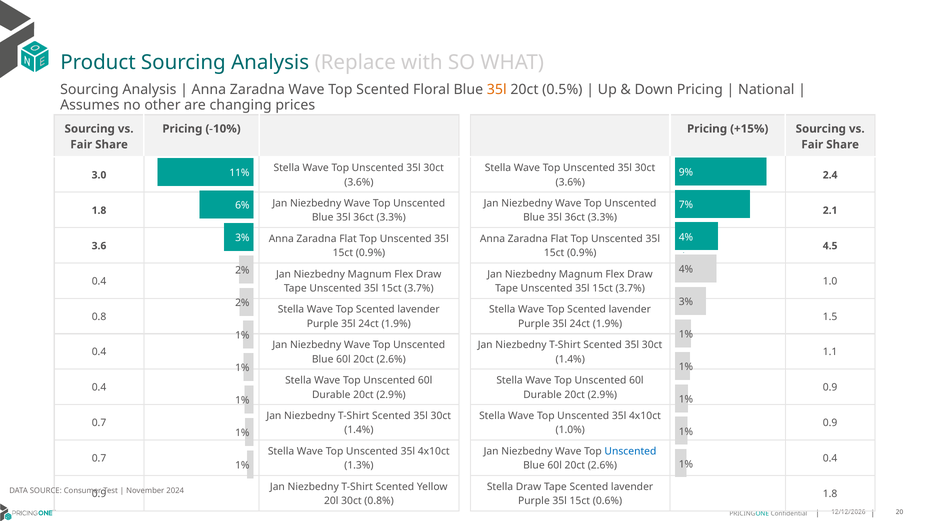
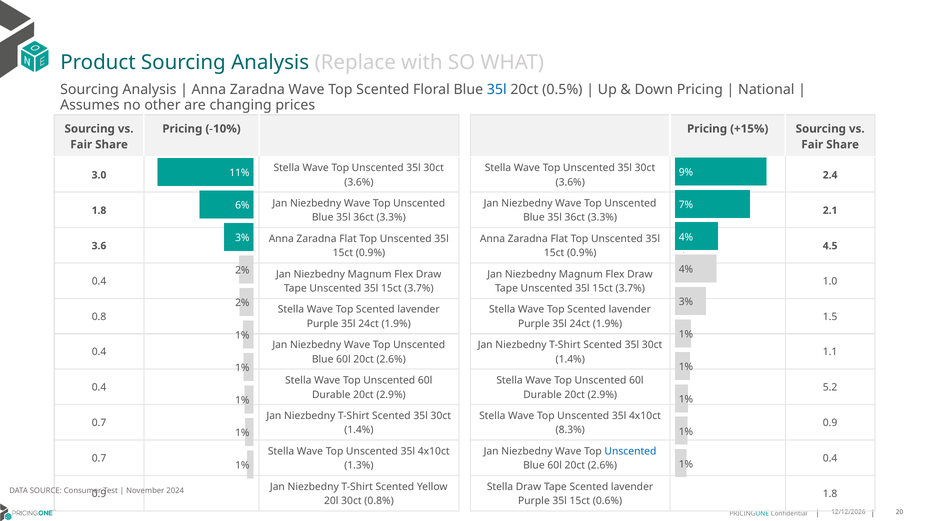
35l at (497, 90) colour: orange -> blue
0.9 at (830, 387): 0.9 -> 5.2
1.0%: 1.0% -> 8.3%
